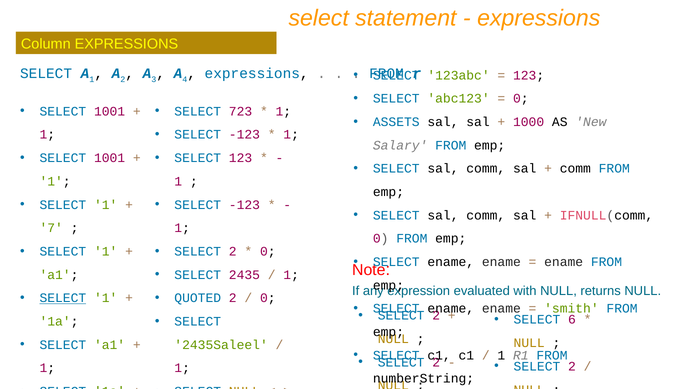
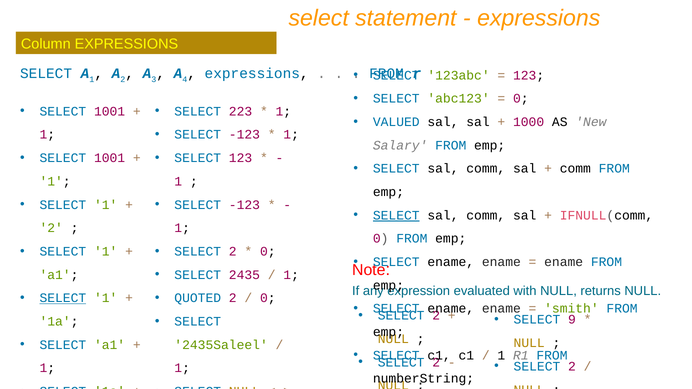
723: 723 -> 223
ASSETS: ASSETS -> VALUED
SELECT at (396, 215) underline: none -> present
7 at (51, 228): 7 -> 2
6: 6 -> 9
